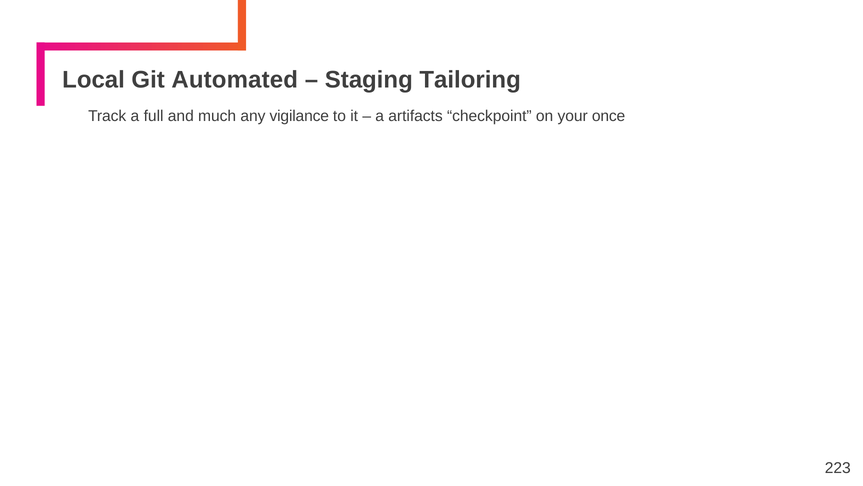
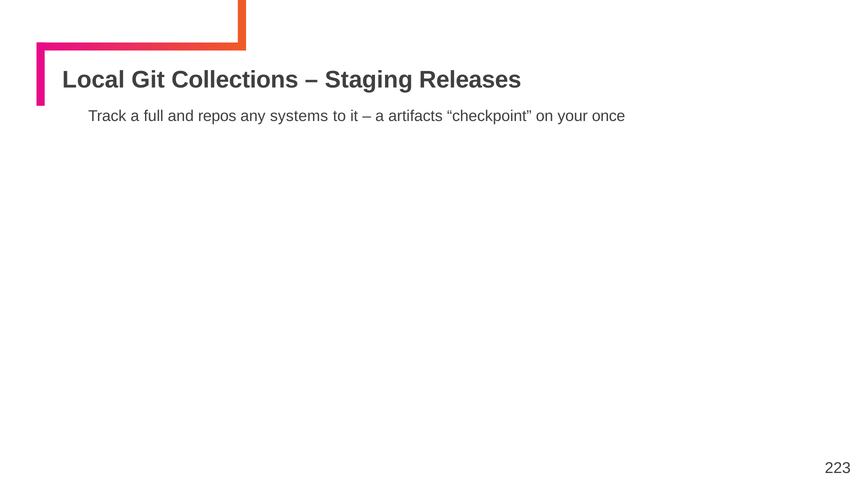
Automated: Automated -> Collections
Tailoring: Tailoring -> Releases
much: much -> repos
vigilance: vigilance -> systems
